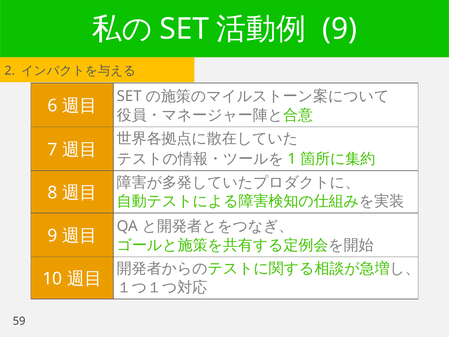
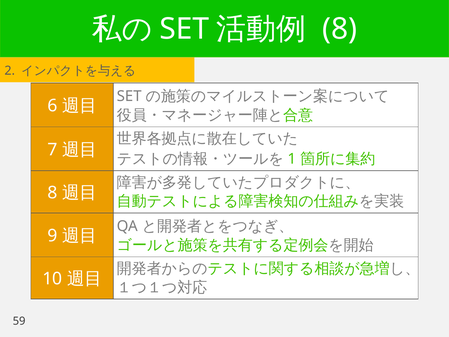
9 at (340, 29): 9 -> 8
